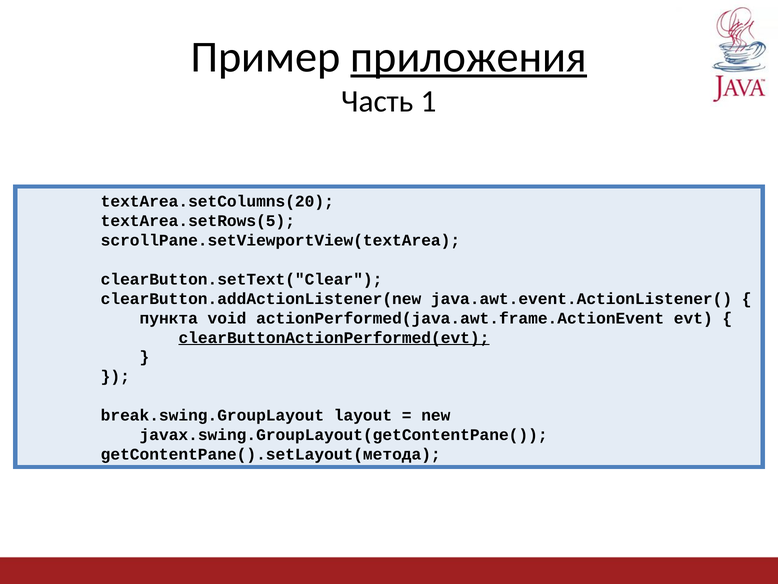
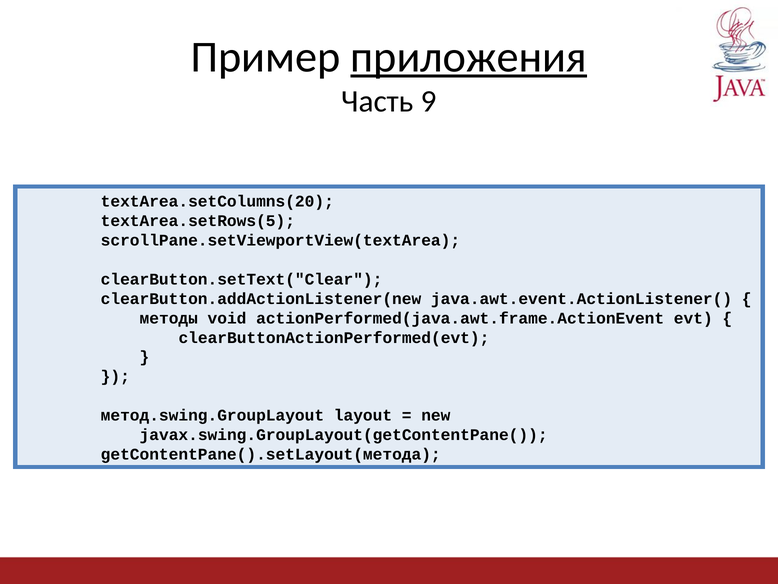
1: 1 -> 9
пункта: пункта -> методы
clearButtonActionPerformed(evt underline: present -> none
break.swing.GroupLayout: break.swing.GroupLayout -> метод.swing.GroupLayout
